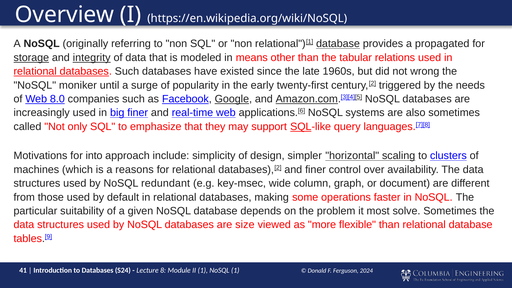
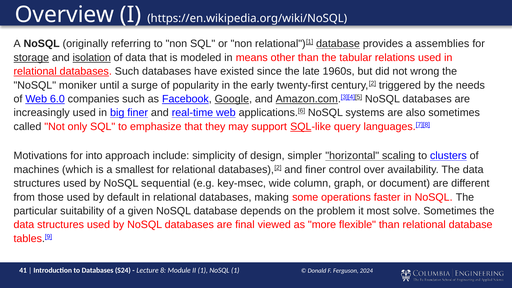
propagated: propagated -> assemblies
integrity: integrity -> isolation
8.0: 8.0 -> 6.0
reasons: reasons -> smallest
redundant: redundant -> sequential
size: size -> final
